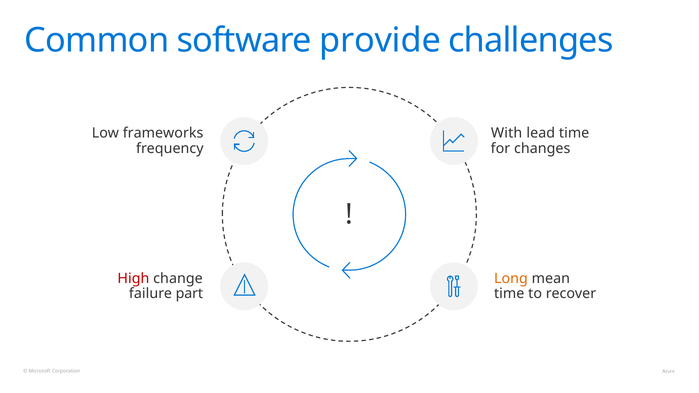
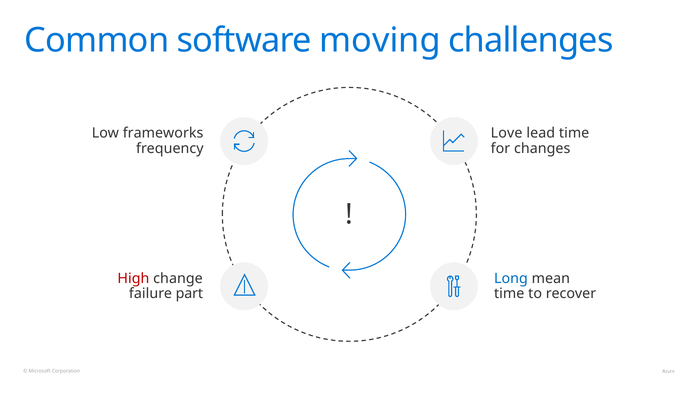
provide: provide -> moving
With: With -> Love
Long colour: orange -> blue
